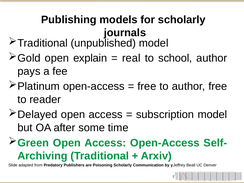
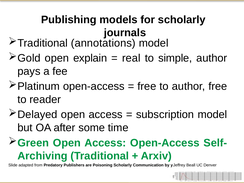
unpublished: unpublished -> annotations
school: school -> simple
